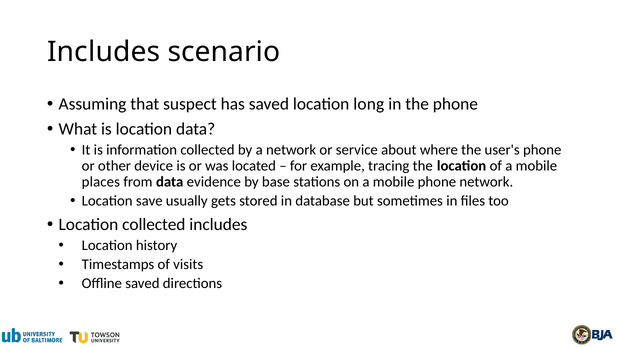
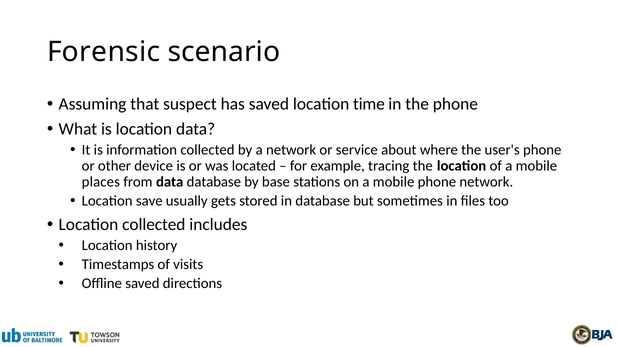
Includes at (104, 52): Includes -> Forensic
long: long -> time
data evidence: evidence -> database
